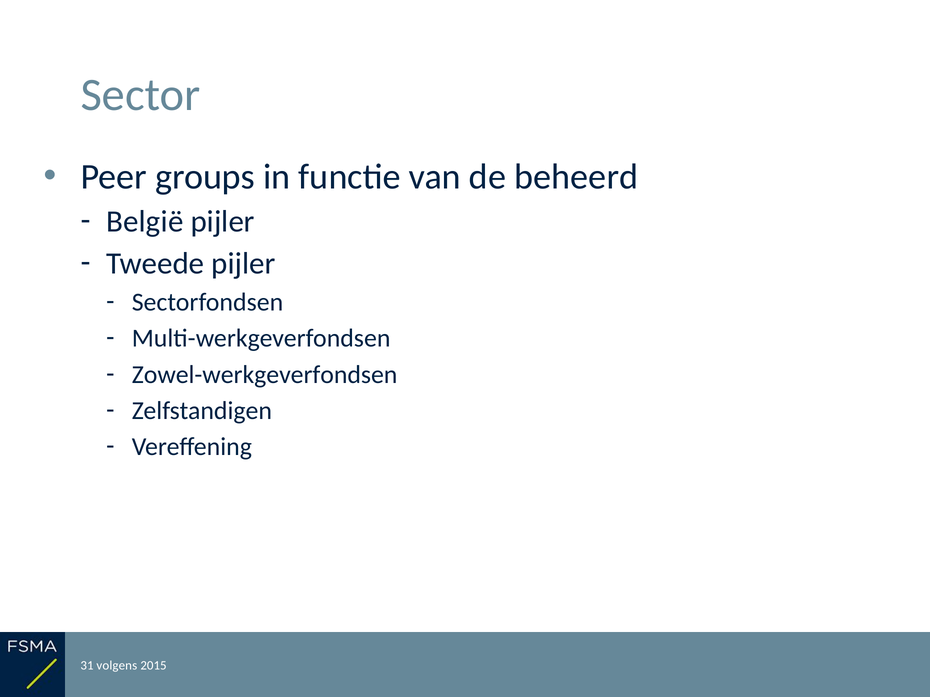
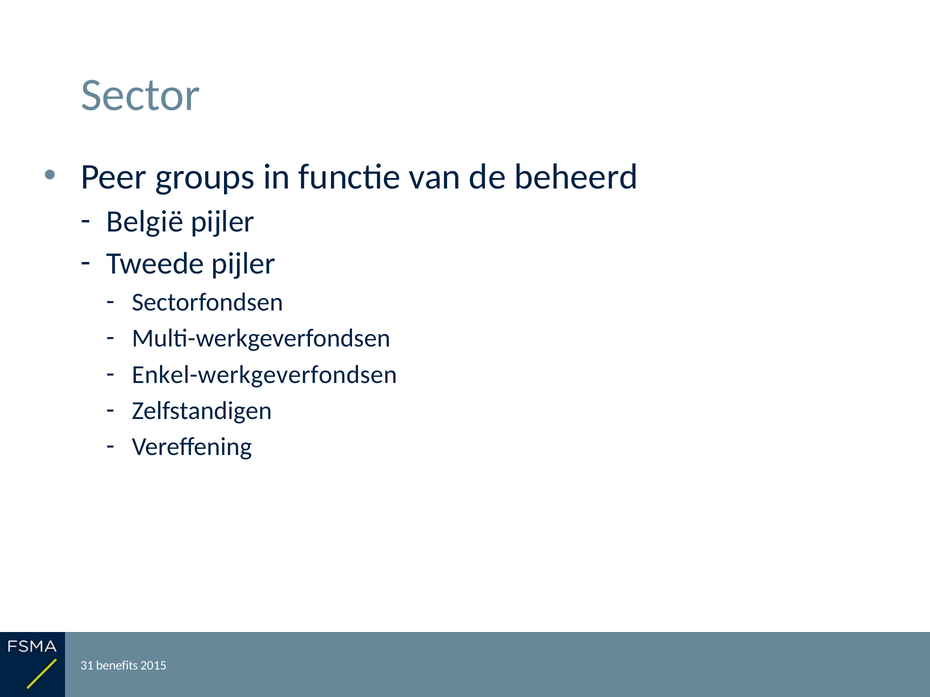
Zowel-werkgeverfondsen: Zowel-werkgeverfondsen -> Enkel-werkgeverfondsen
volgens: volgens -> benefits
